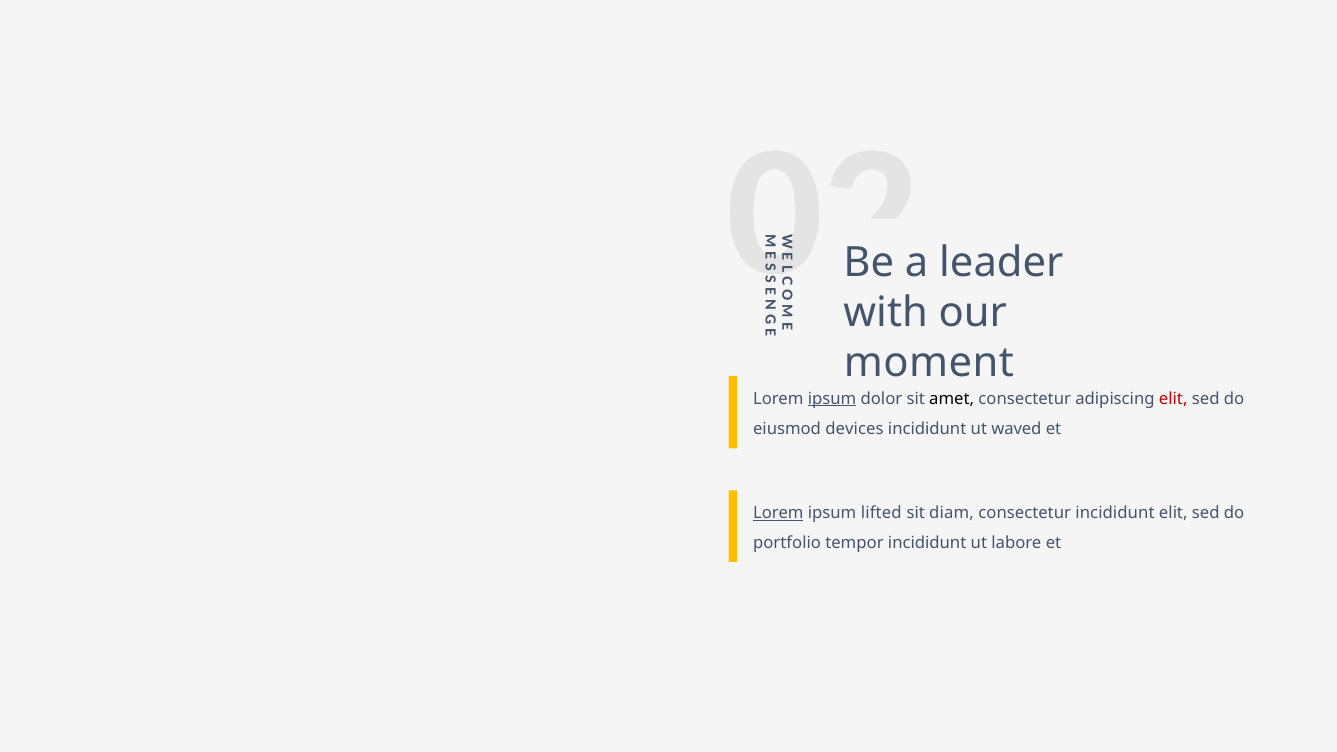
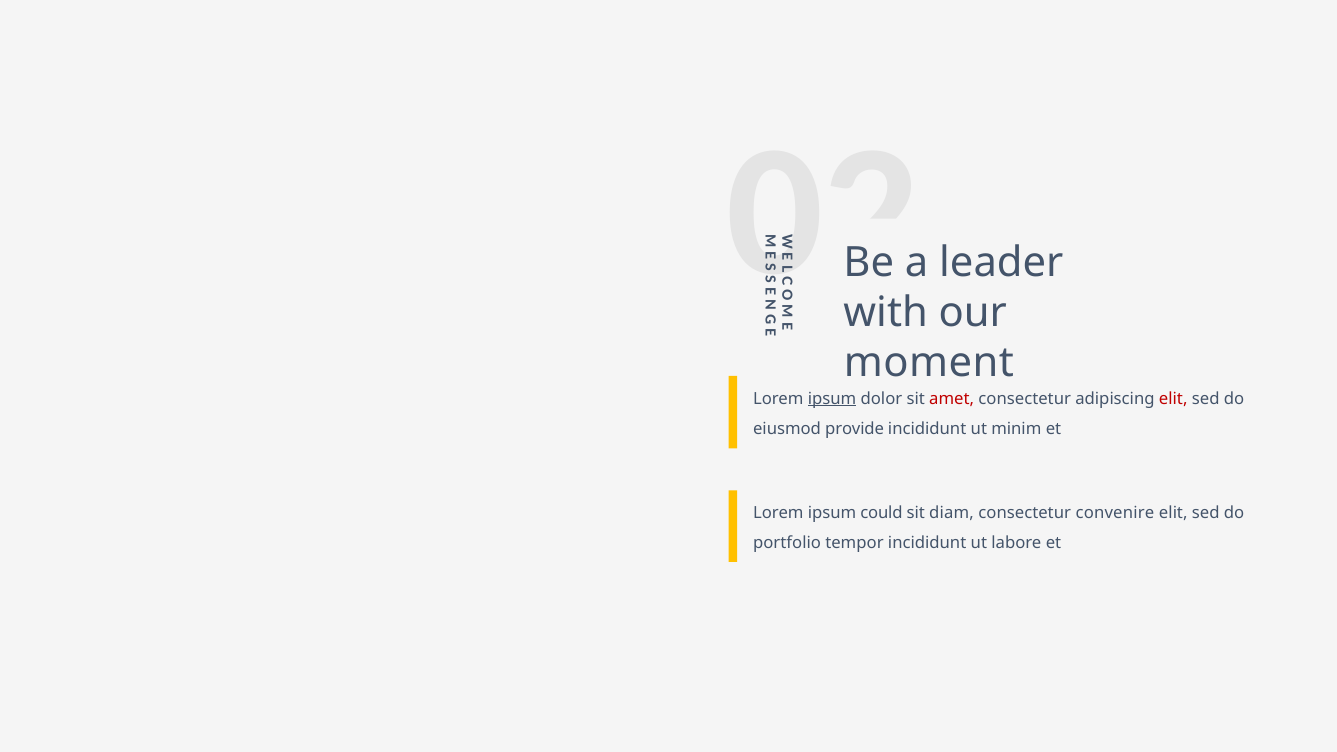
amet colour: black -> red
devices: devices -> provide
waved: waved -> minim
Lorem at (778, 513) underline: present -> none
lifted: lifted -> could
consectetur incididunt: incididunt -> convenire
